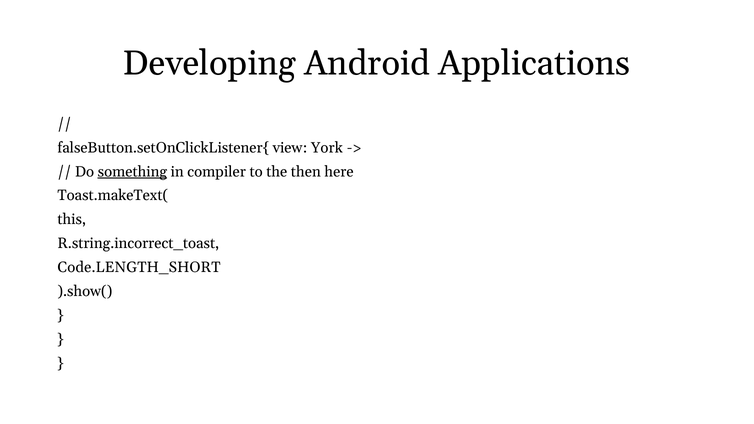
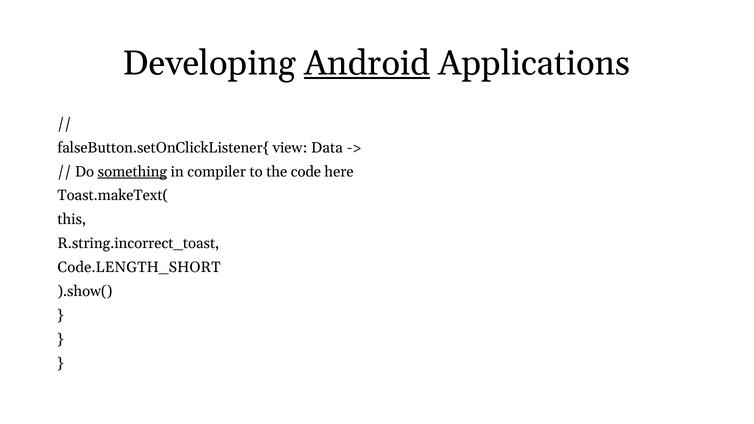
Android underline: none -> present
York: York -> Data
then: then -> code
